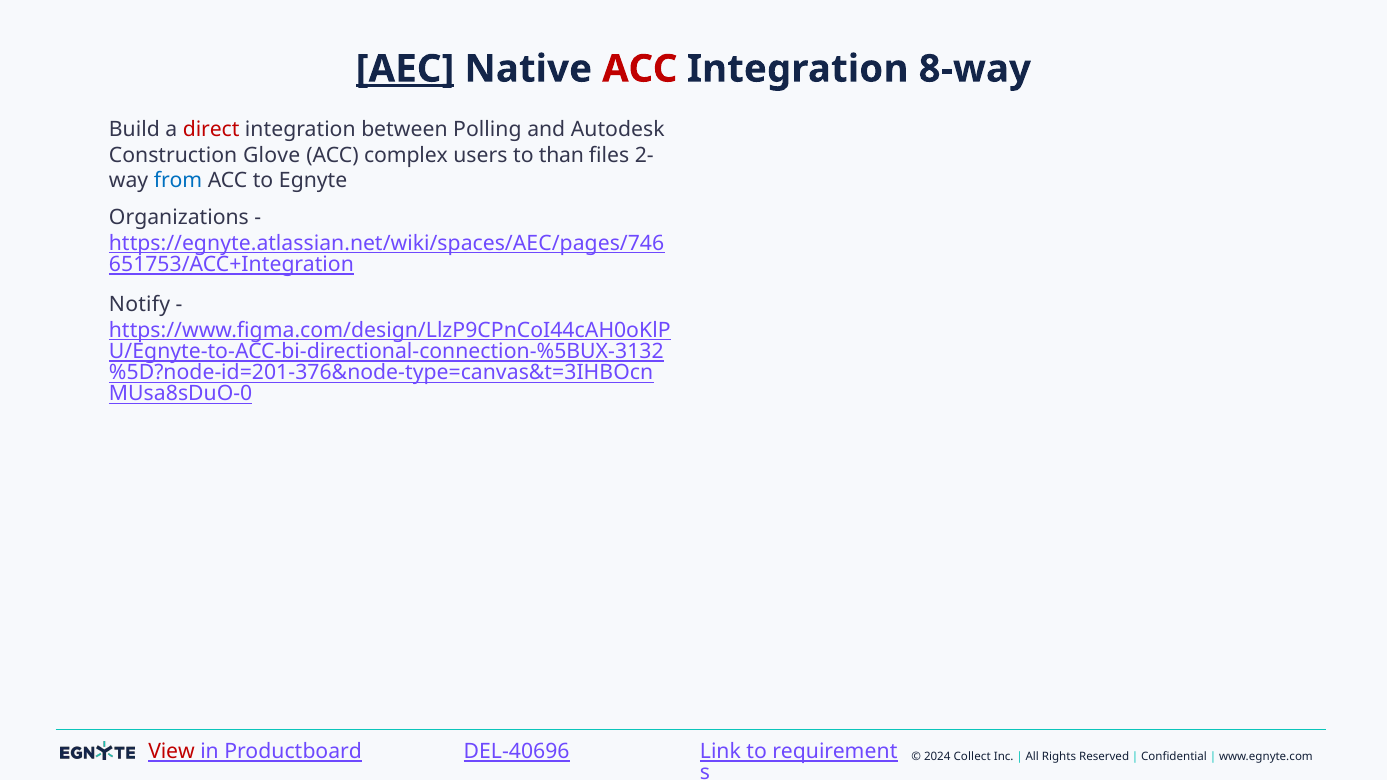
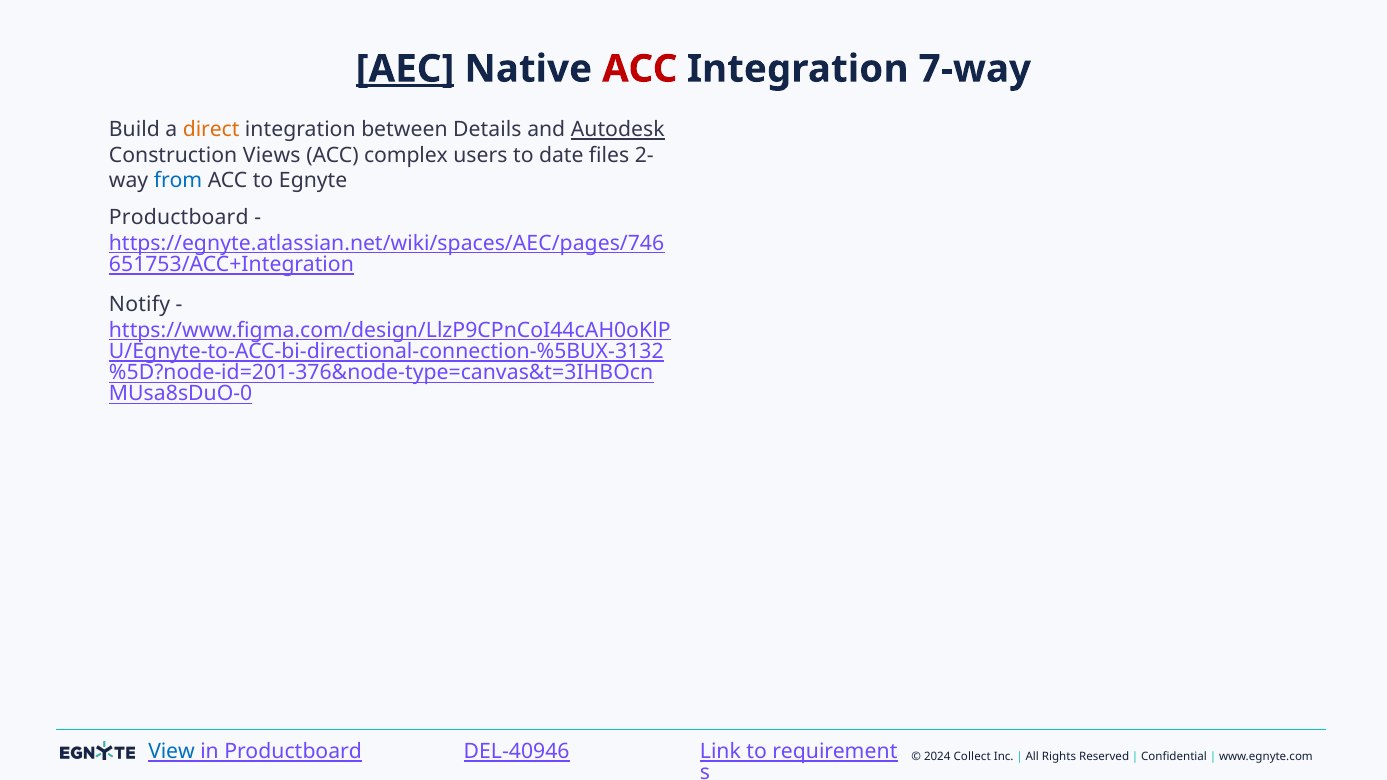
8-way: 8-way -> 7-way
direct colour: red -> orange
Polling: Polling -> Details
Autodesk underline: none -> present
Glove: Glove -> Views
than: than -> date
Organizations at (179, 218): Organizations -> Productboard
View colour: red -> blue
DEL-40696: DEL-40696 -> DEL-40946
